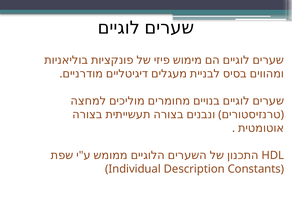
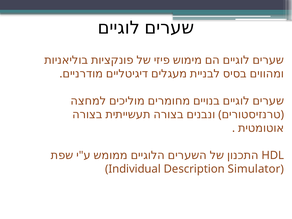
Constants: Constants -> Simulator
